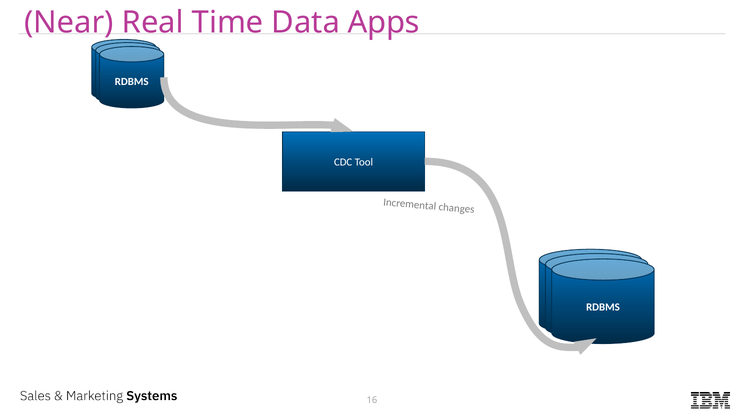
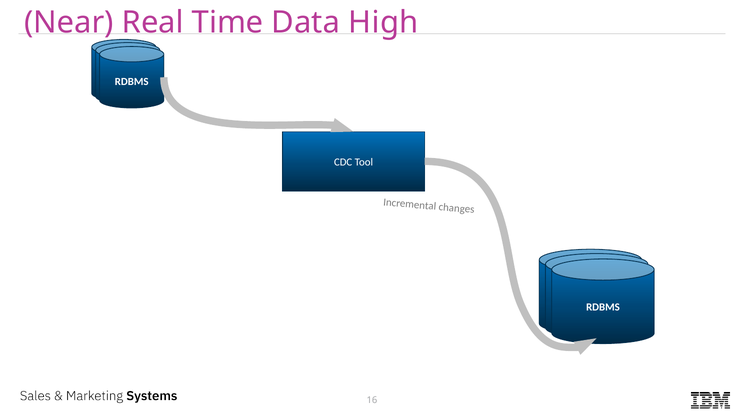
Apps: Apps -> High
